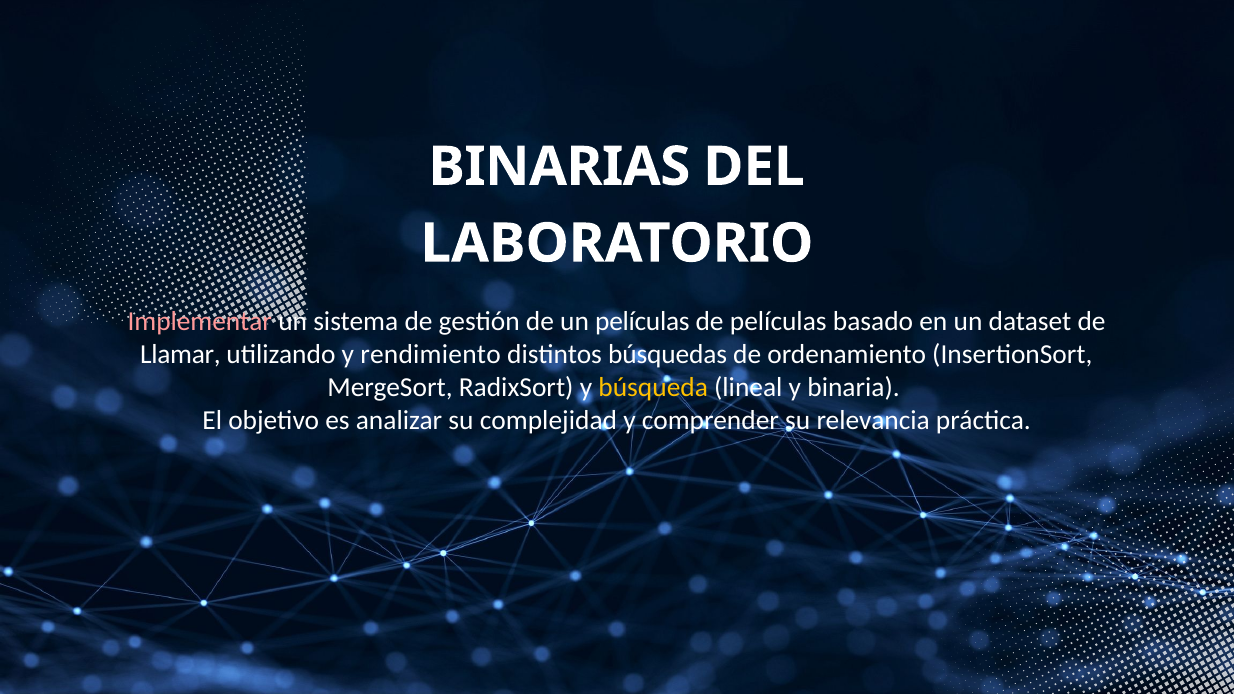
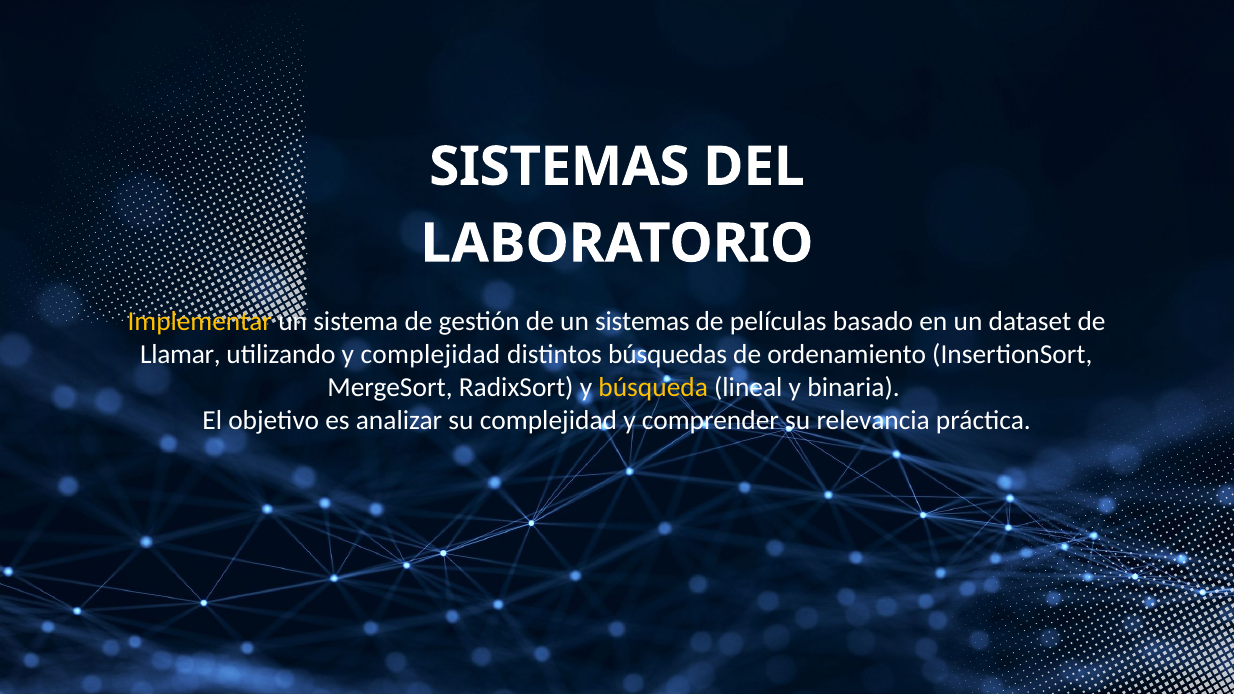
BINARIAS at (559, 167): BINARIAS -> SISTEMAS
Implementar colour: pink -> yellow
un películas: películas -> sistemas
y rendimiento: rendimiento -> complejidad
